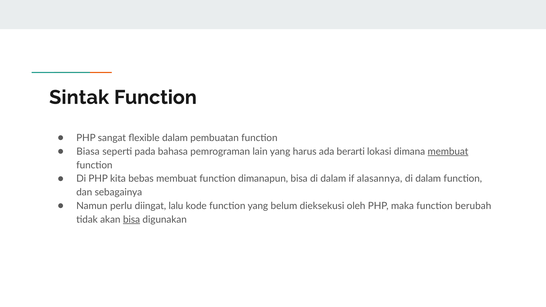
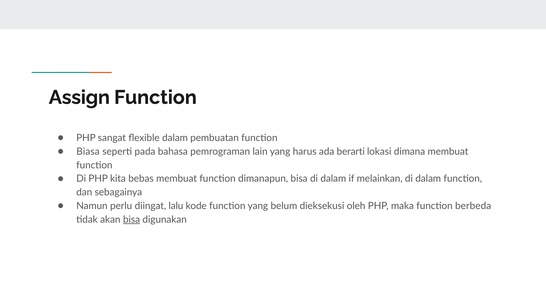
Sintak: Sintak -> Assign
membuat at (448, 152) underline: present -> none
alasannya: alasannya -> melainkan
berubah: berubah -> berbeda
